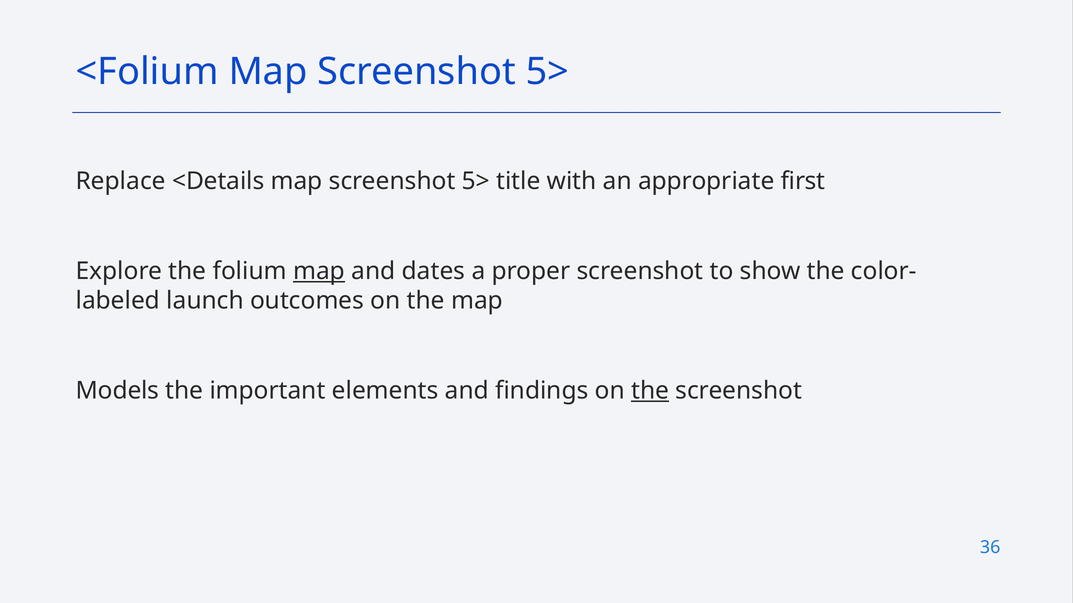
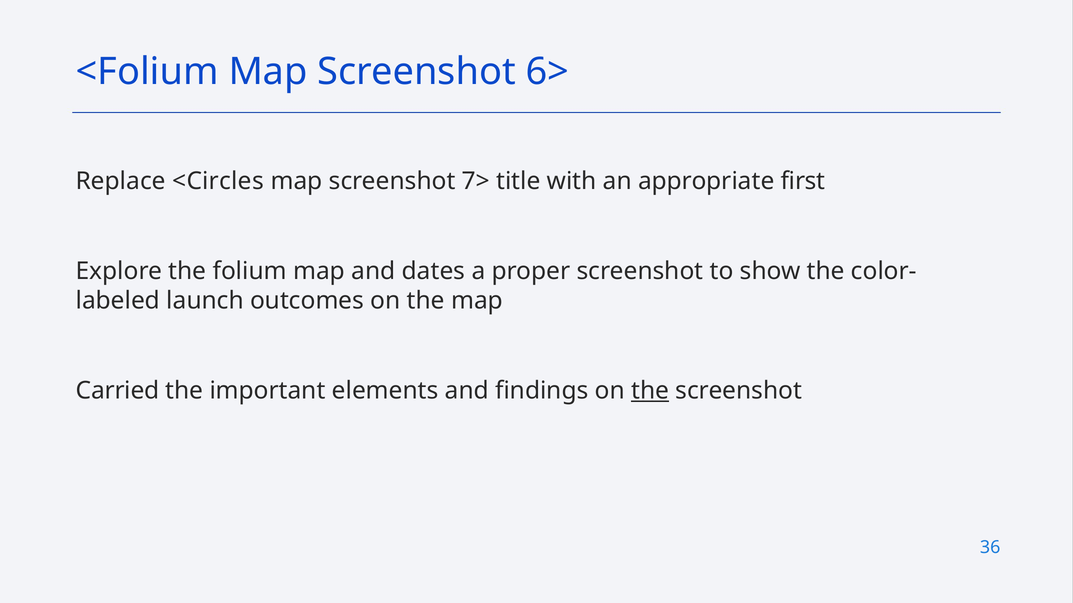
<Folium Map Screenshot 5>: 5> -> 6>
<Details: <Details -> <Circles
5> at (476, 181): 5> -> 7>
map at (319, 271) underline: present -> none
Models: Models -> Carried
